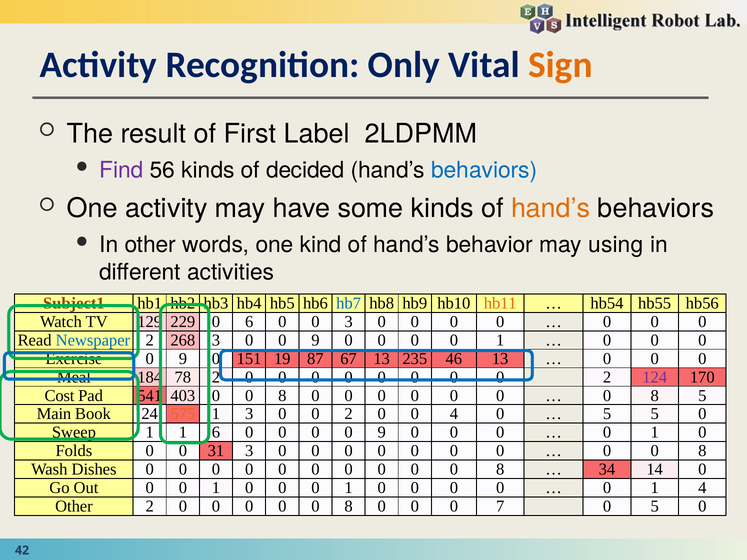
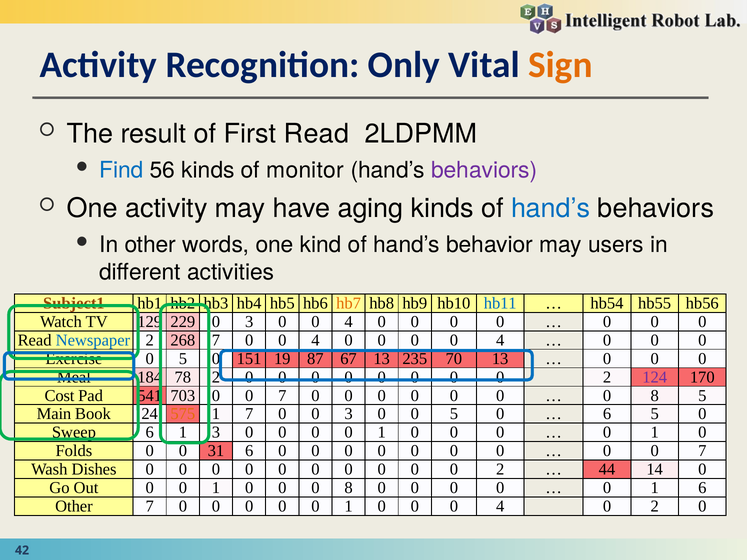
First Label: Label -> Read
Find colour: purple -> blue
decided: decided -> monitor
behaviors at (484, 170) colour: blue -> purple
some: some -> aging
hand’s at (551, 209) colour: orange -> blue
using: using -> users
hb7 colour: blue -> orange
hb11 colour: orange -> blue
229 0 6: 6 -> 3
3 at (349, 322): 3 -> 4
268 3: 3 -> 7
9 at (315, 340): 9 -> 4
1 at (500, 340): 1 -> 4
9 at (183, 359): 9 -> 5
46: 46 -> 70
403: 403 -> 703
8 at (282, 396): 8 -> 7
1 3: 3 -> 7
2 at (349, 414): 2 -> 3
0 0 4: 4 -> 5
5 at (607, 414): 5 -> 6
1 at (150, 433): 1 -> 6
1 6: 6 -> 3
9 at (382, 433): 9 -> 1
31 3: 3 -> 6
8 at (702, 451): 8 -> 7
8 at (500, 470): 8 -> 2
34: 34 -> 44
1 at (349, 488): 1 -> 8
1 4: 4 -> 6
Other 2: 2 -> 7
8 at (349, 507): 8 -> 1
7 at (500, 507): 7 -> 4
5 at (655, 507): 5 -> 2
